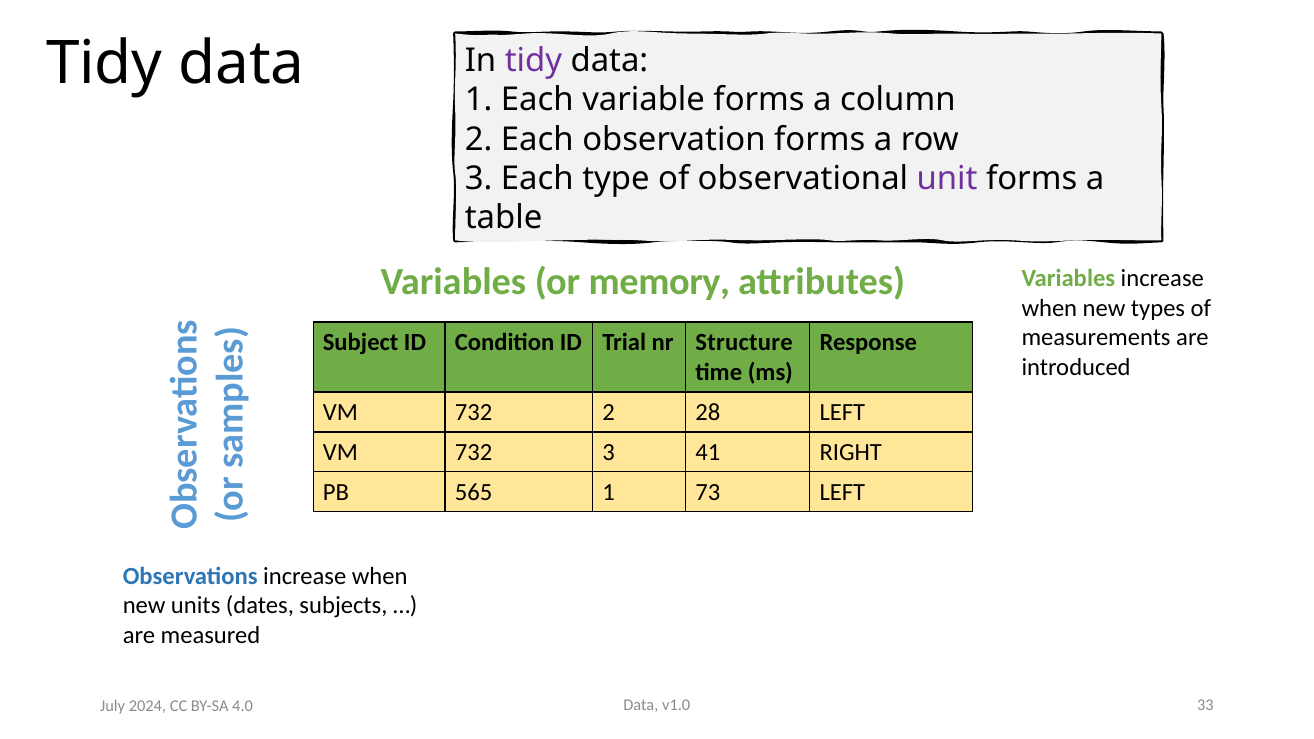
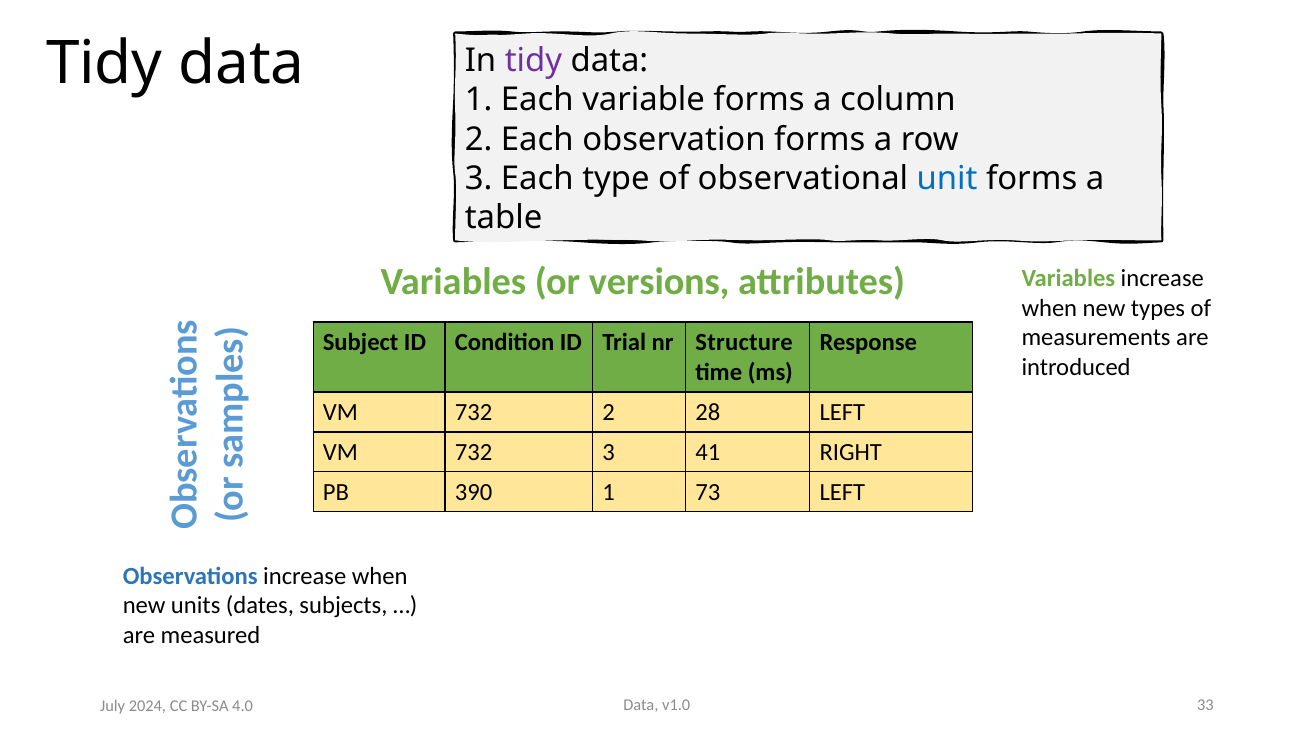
unit colour: purple -> blue
memory: memory -> versions
565: 565 -> 390
